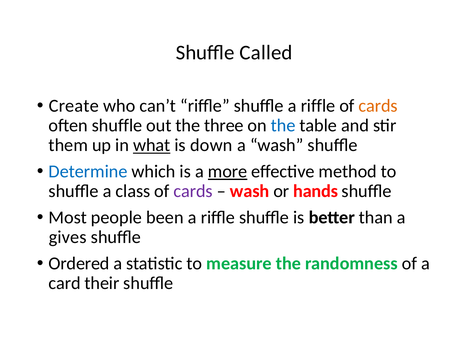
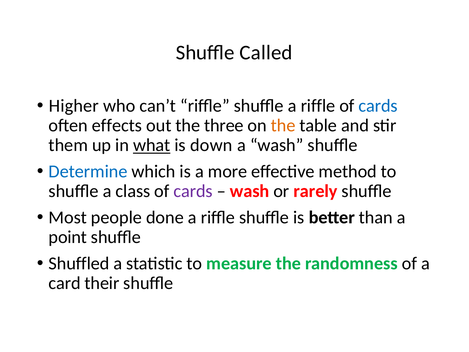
Create: Create -> Higher
cards at (378, 106) colour: orange -> blue
often shuffle: shuffle -> effects
the at (283, 125) colour: blue -> orange
more underline: present -> none
hands: hands -> rarely
been: been -> done
gives: gives -> point
Ordered: Ordered -> Shuffled
